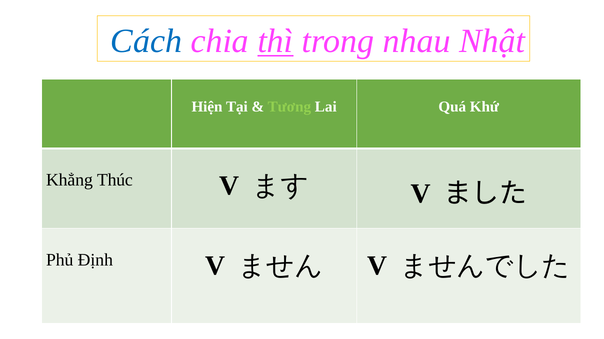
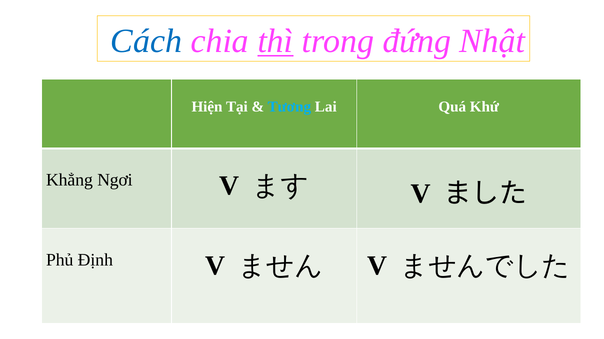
nhau: nhau -> đứng
Tương colour: light green -> light blue
Thúc: Thúc -> Ngơi
